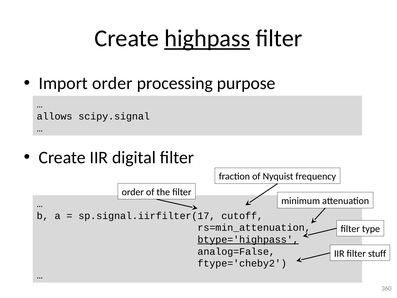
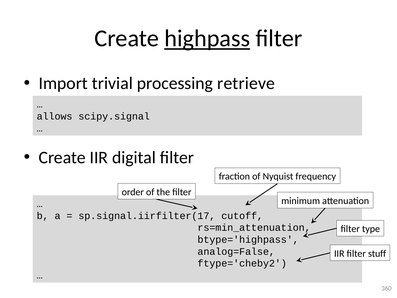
Import order: order -> trivial
purpose: purpose -> retrieve
btype='highpass underline: present -> none
